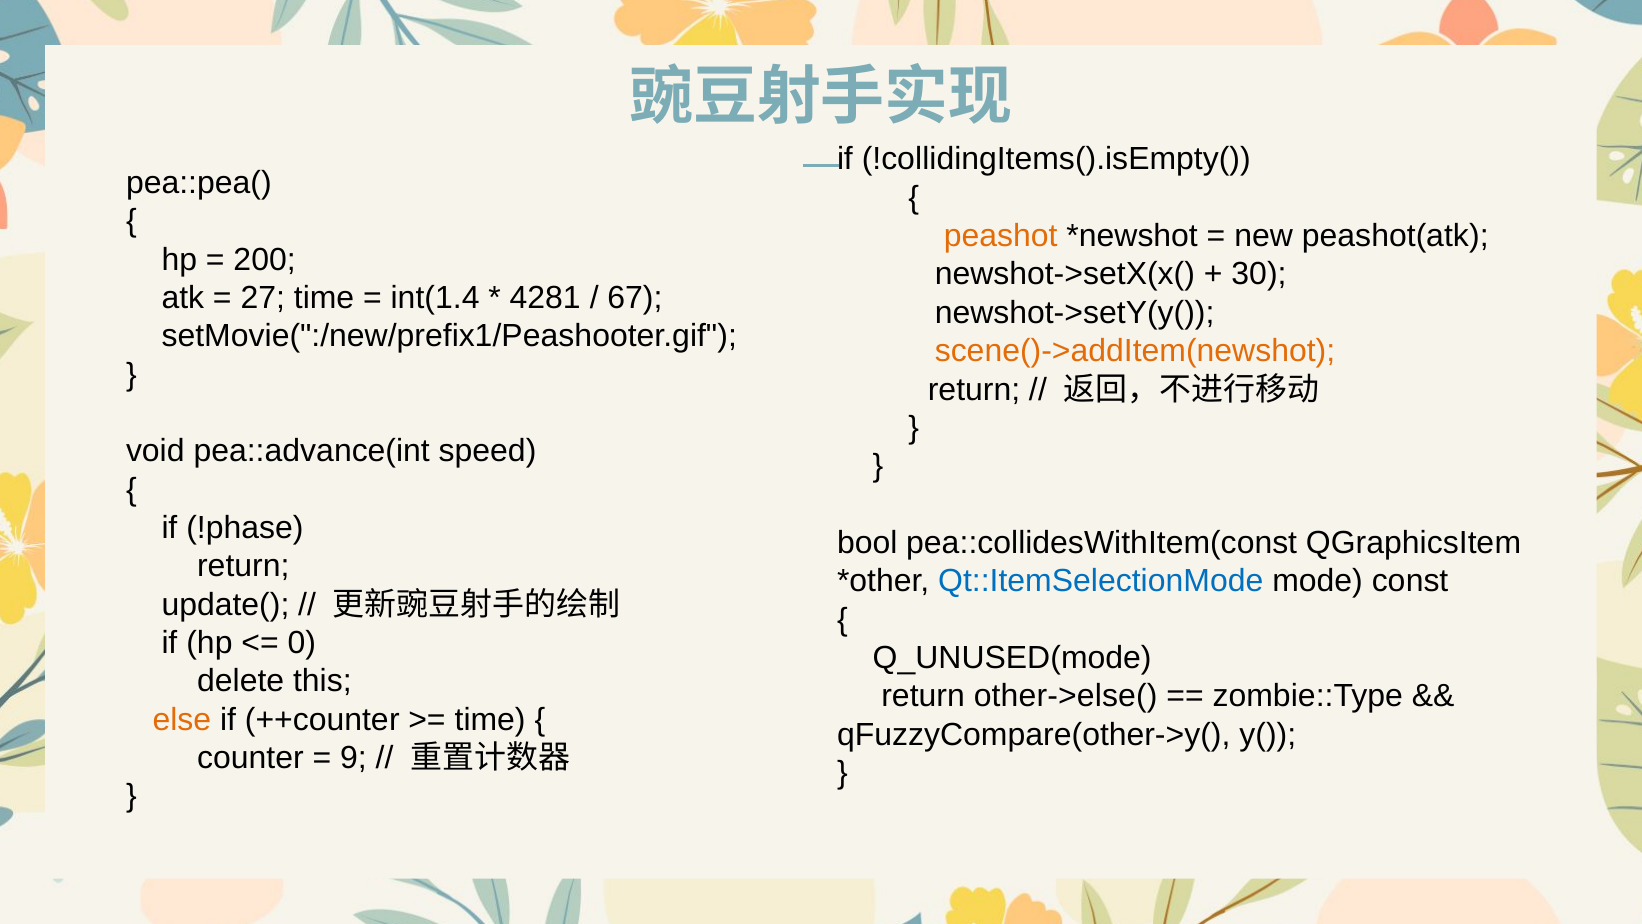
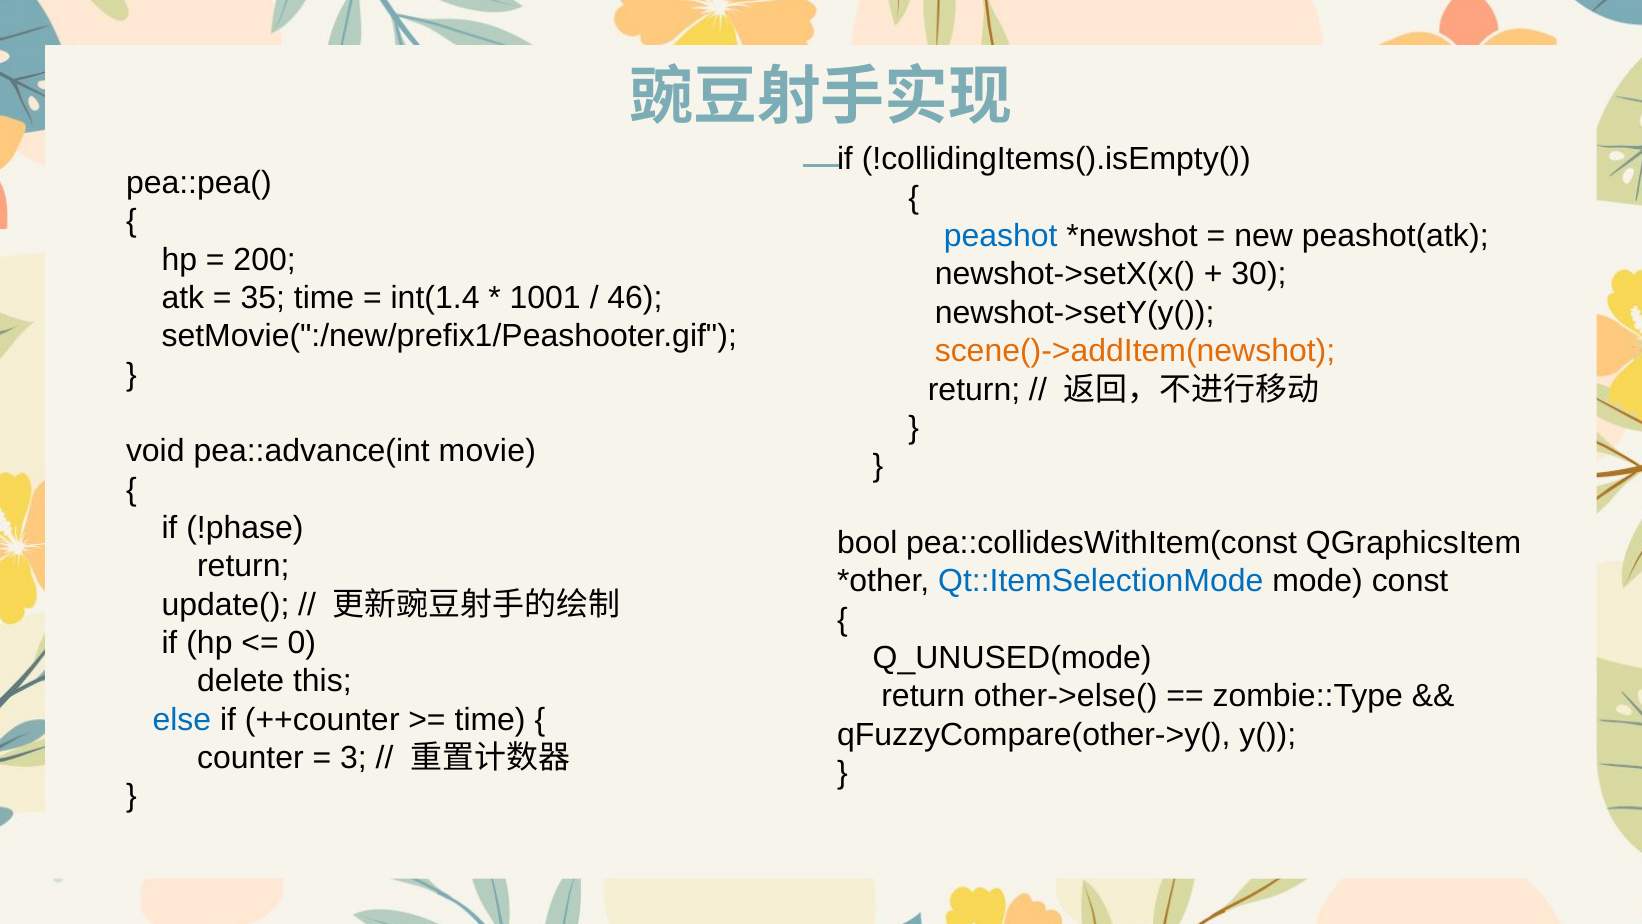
peashot colour: orange -> blue
27: 27 -> 35
4281: 4281 -> 1001
67: 67 -> 46
speed: speed -> movie
else colour: orange -> blue
9: 9 -> 3
